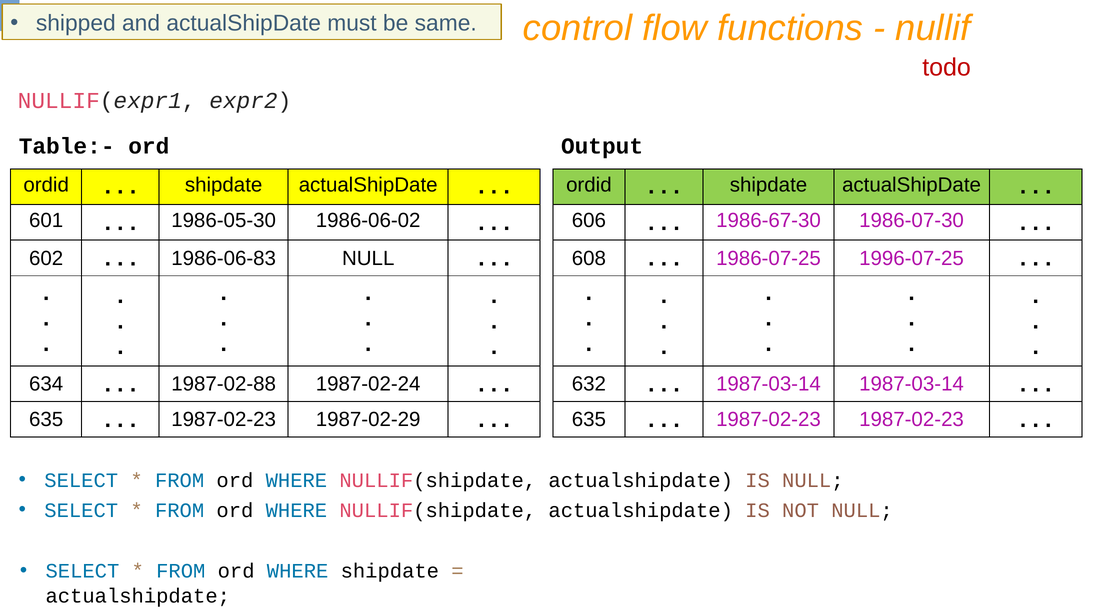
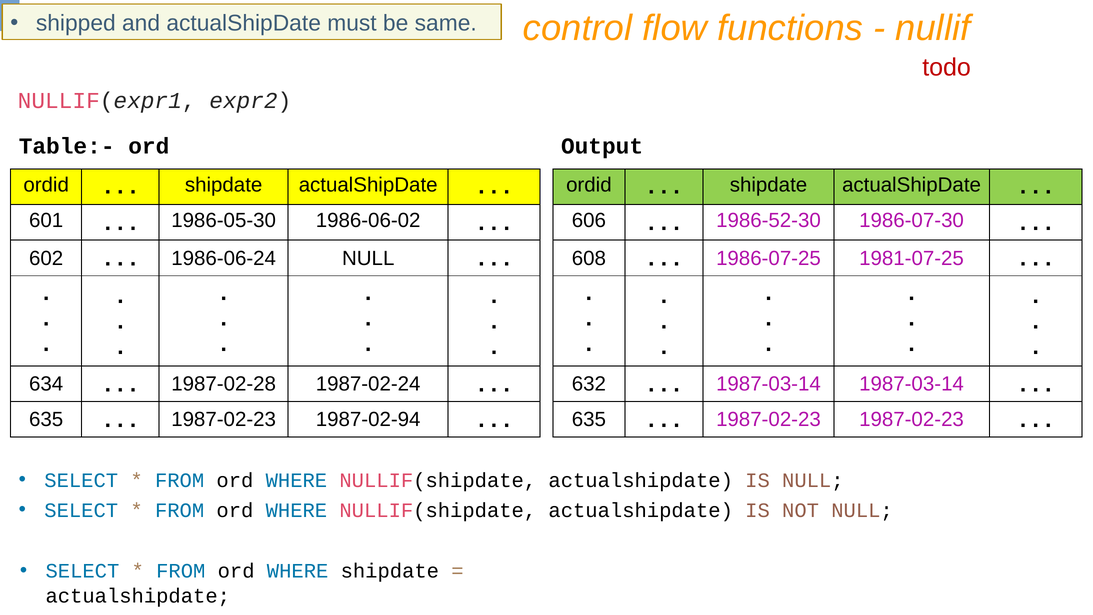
1986-67-30: 1986-67-30 -> 1986-52-30
1986-06-83: 1986-06-83 -> 1986-06-24
1996-07-25: 1996-07-25 -> 1981-07-25
1987-02-88: 1987-02-88 -> 1987-02-28
1987-02-29: 1987-02-29 -> 1987-02-94
